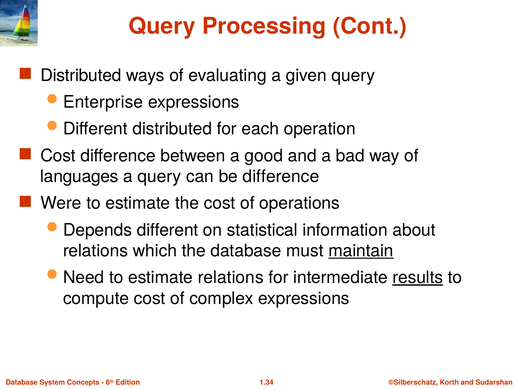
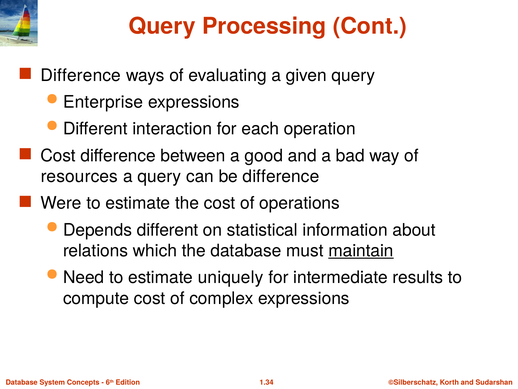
Distributed at (81, 75): Distributed -> Difference
Different distributed: distributed -> interaction
languages: languages -> resources
estimate relations: relations -> uniquely
results underline: present -> none
